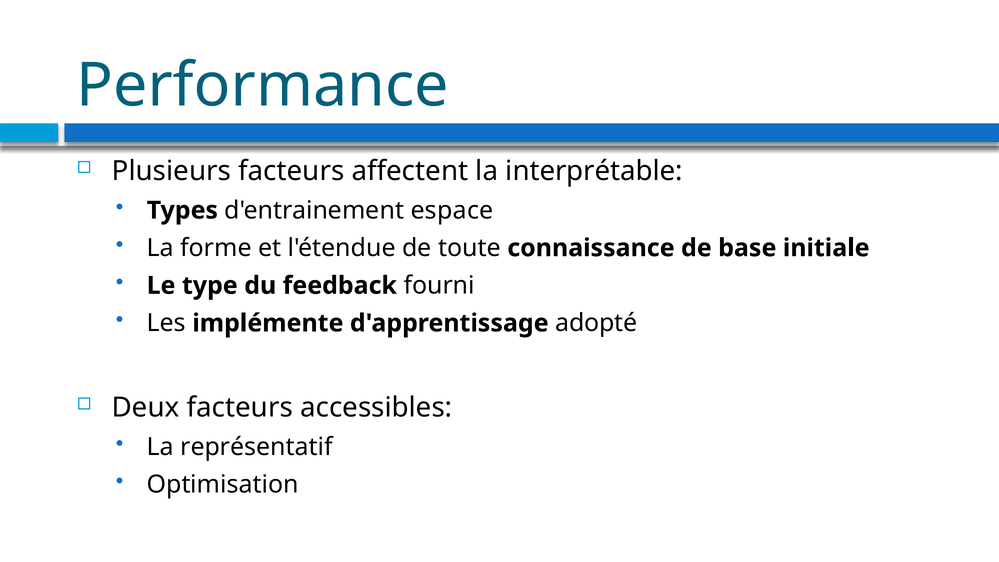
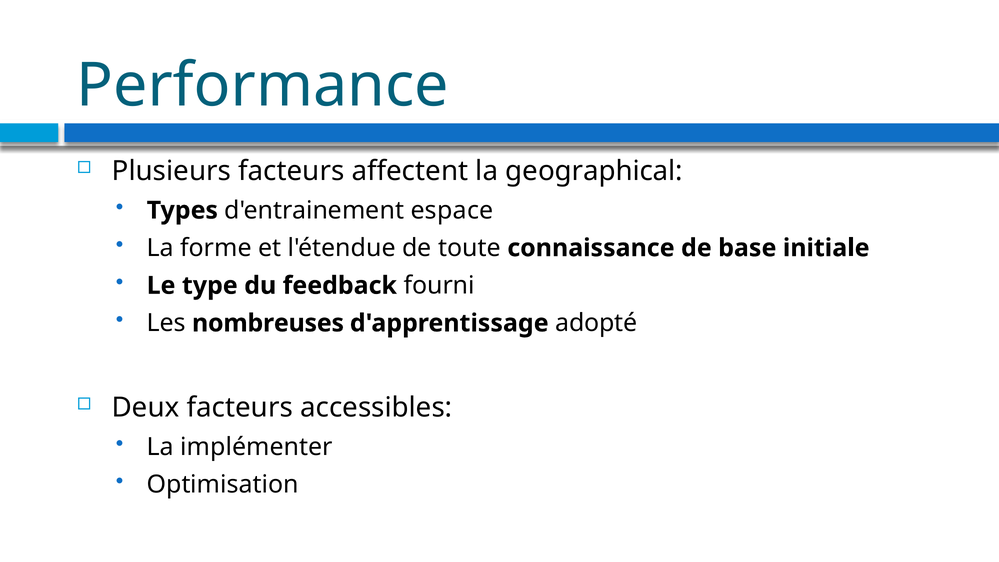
interprétable: interprétable -> geographical
implémente: implémente -> nombreuses
représentatif: représentatif -> implémenter
